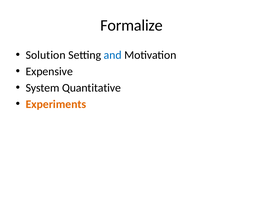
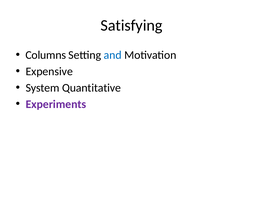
Formalize: Formalize -> Satisfying
Solution: Solution -> Columns
Experiments colour: orange -> purple
